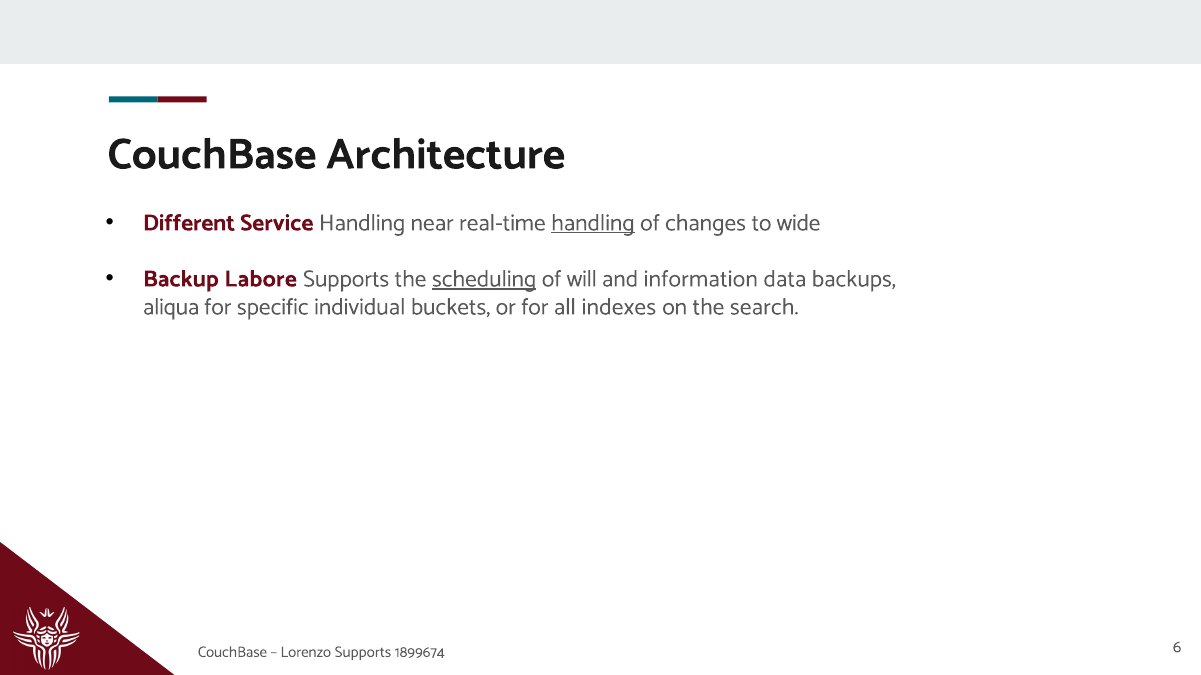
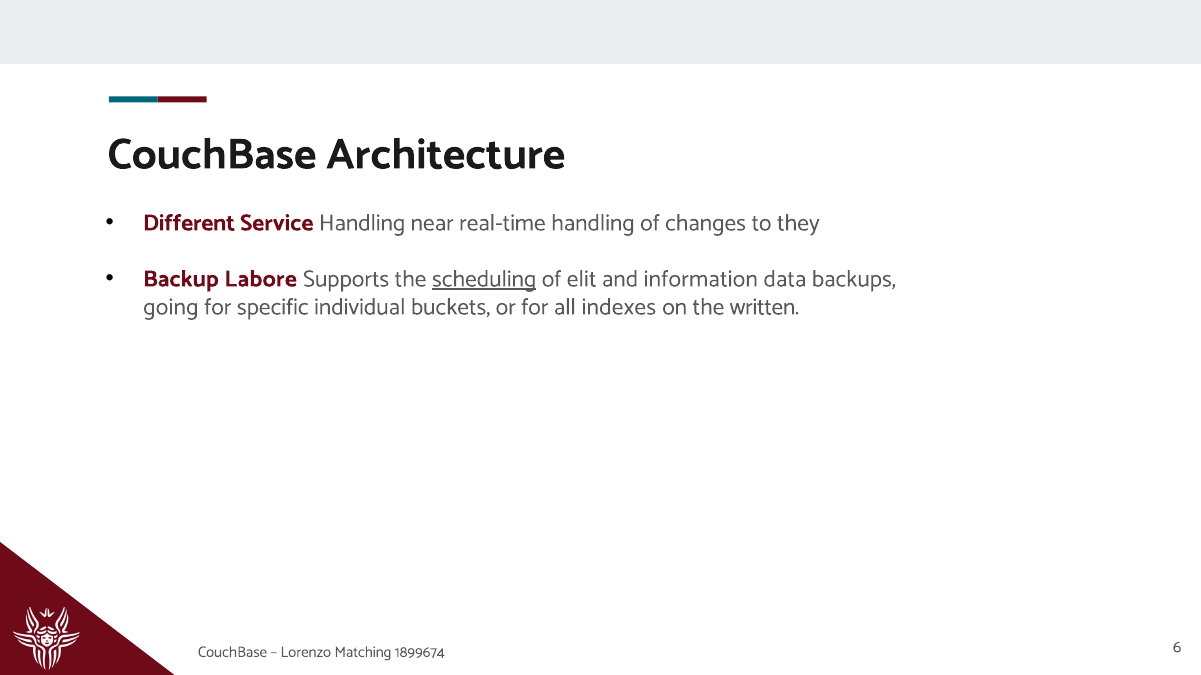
handling at (593, 223) underline: present -> none
wide: wide -> they
will: will -> elit
aliqua: aliqua -> going
search: search -> written
Lorenzo Supports: Supports -> Matching
